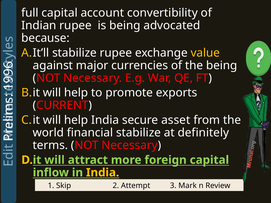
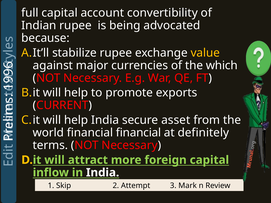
the being: being -> which
financial stabilize: stabilize -> financial
India at (103, 173) colour: yellow -> white
